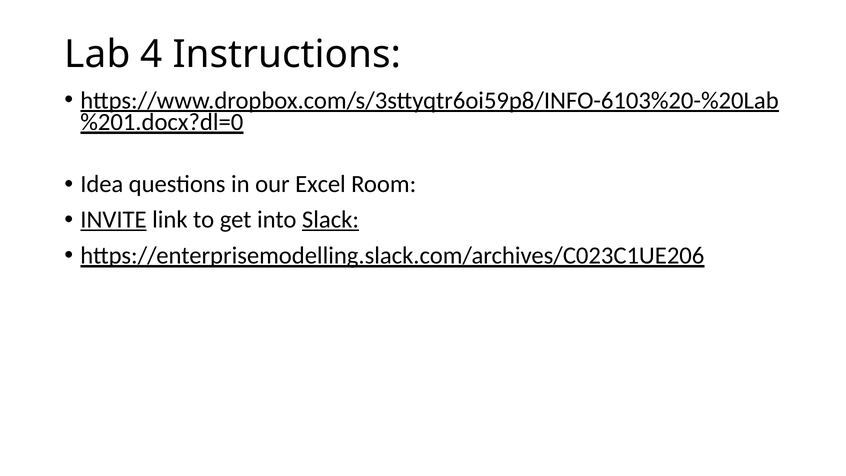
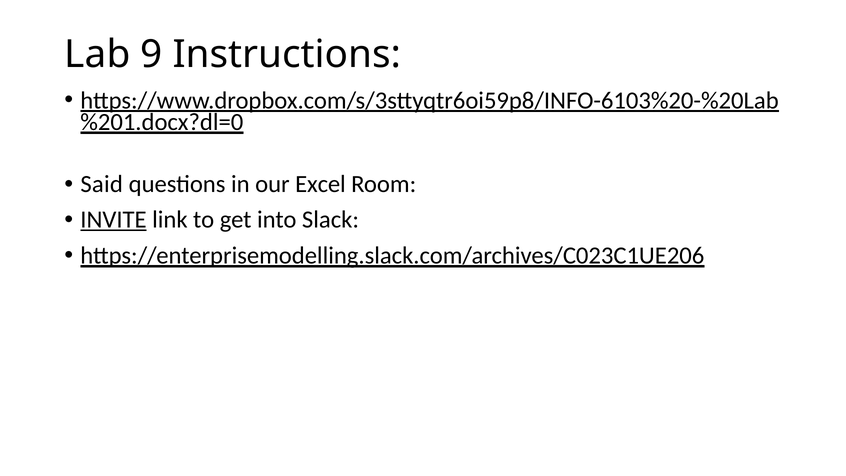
4: 4 -> 9
Idea: Idea -> Said
Slack underline: present -> none
